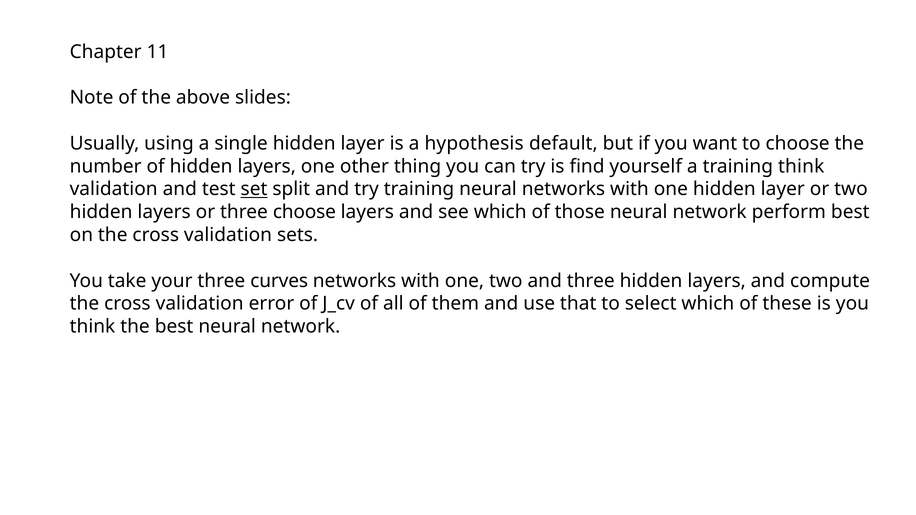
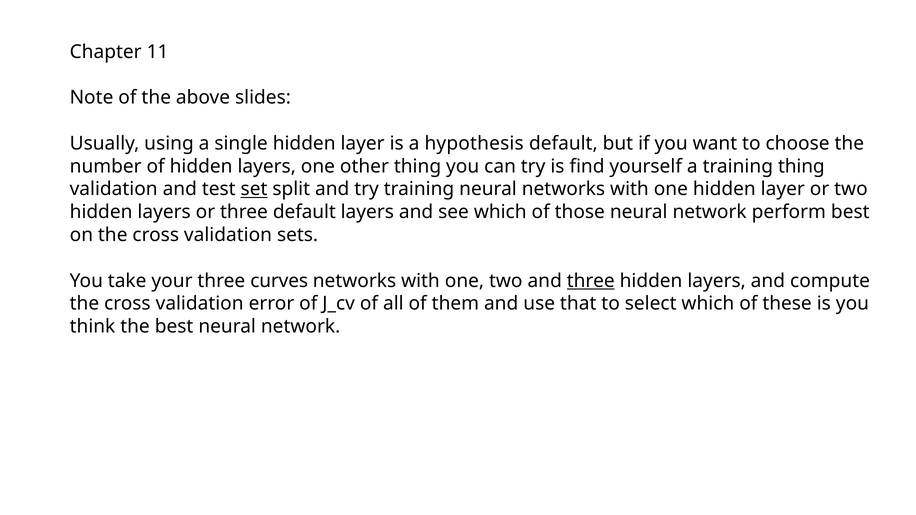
training think: think -> thing
three choose: choose -> default
three at (591, 281) underline: none -> present
